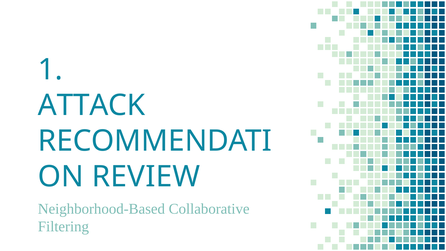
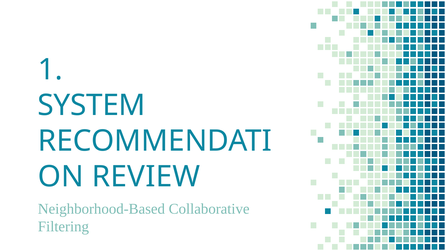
ATTACK: ATTACK -> SYSTEM
